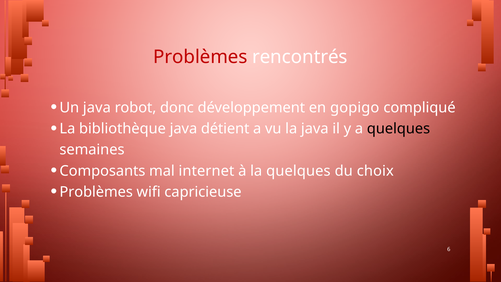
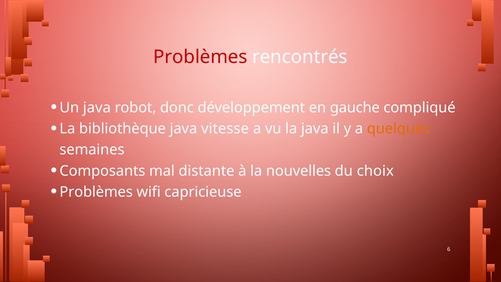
gopigo: gopigo -> gauche
détient: détient -> vitesse
quelques at (399, 129) colour: black -> orange
internet: internet -> distante
la quelques: quelques -> nouvelles
